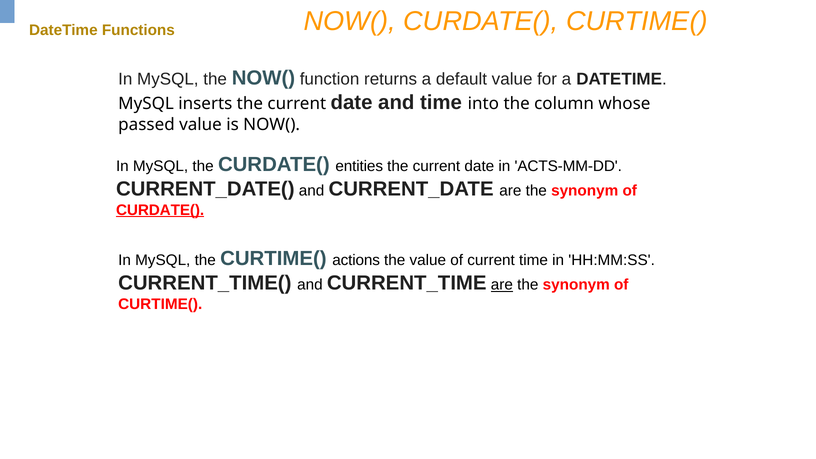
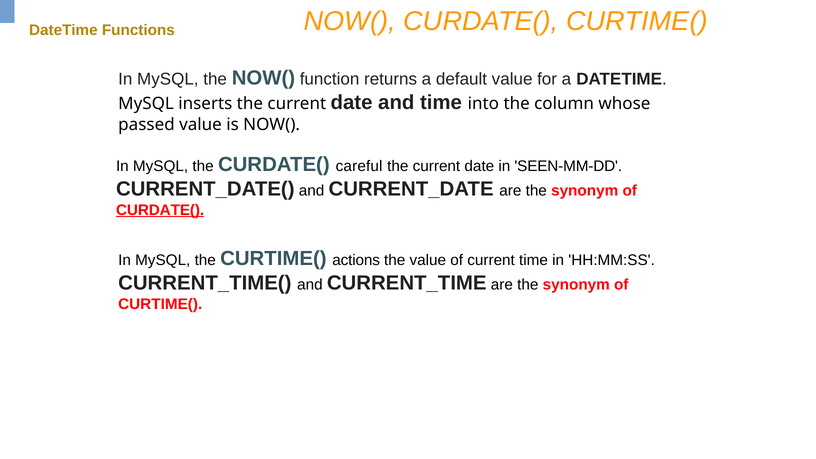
entities: entities -> careful
ACTS-MM-DD: ACTS-MM-DD -> SEEN-MM-DD
are at (502, 285) underline: present -> none
